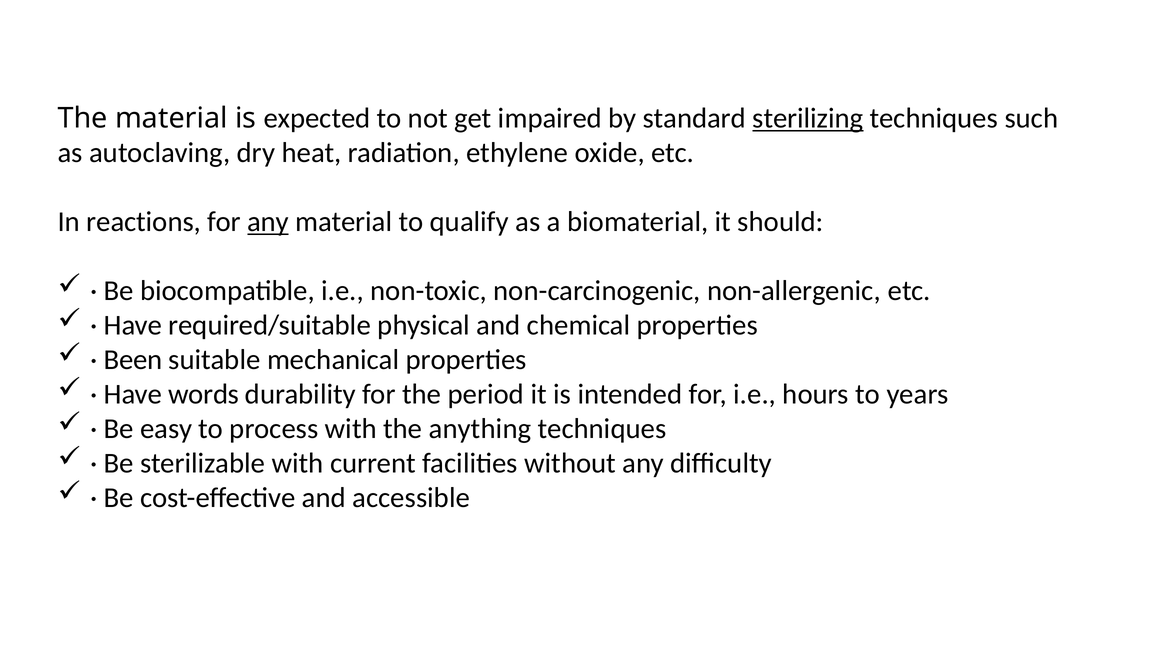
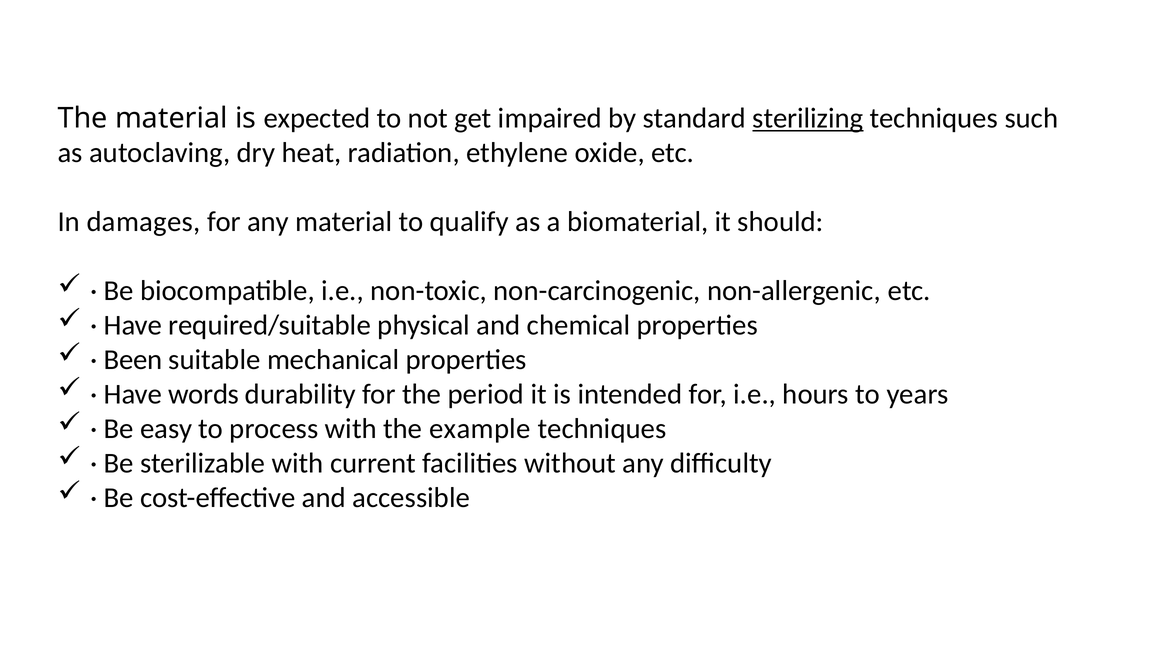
reactions: reactions -> damages
any at (268, 222) underline: present -> none
anything: anything -> example
